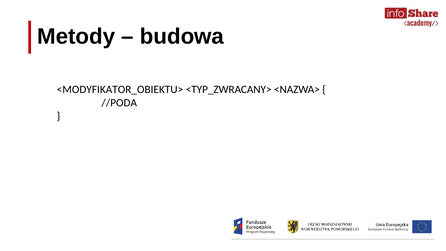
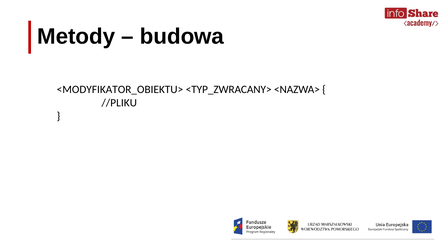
//PODA: //PODA -> //PLIKU
